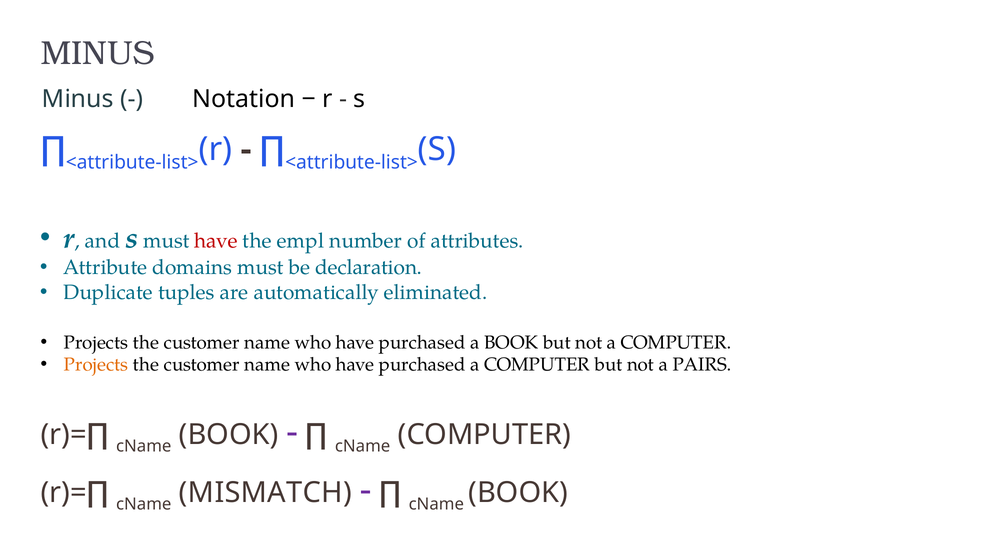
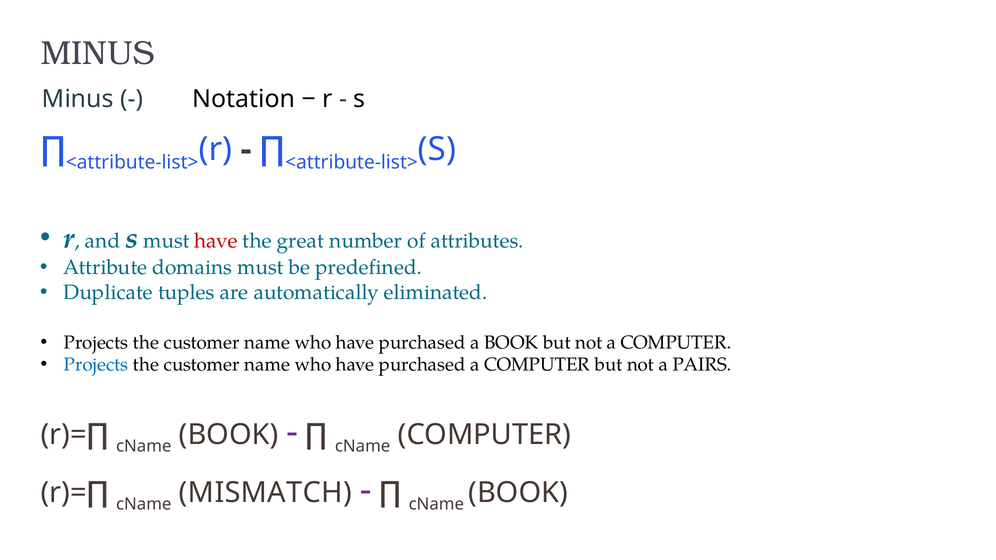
empl: empl -> great
declaration: declaration -> predefined
Projects at (96, 365) colour: orange -> blue
